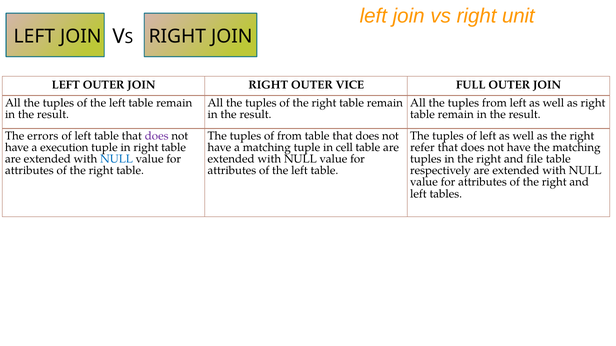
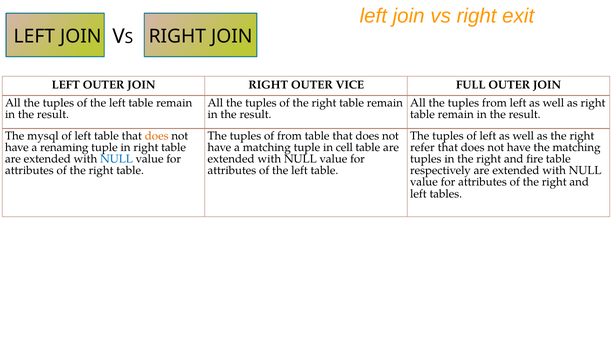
unit: unit -> exit
errors: errors -> mysql
does at (157, 136) colour: purple -> orange
execution: execution -> renaming
file: file -> fire
